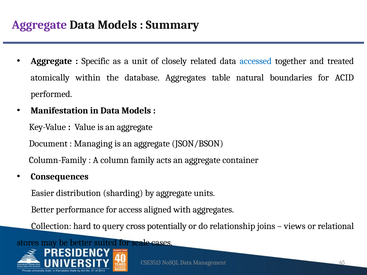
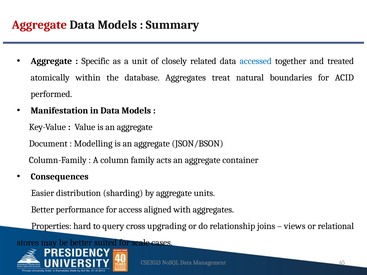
Aggregate at (39, 25) colour: purple -> red
table: table -> treat
Managing: Managing -> Modelling
Collection: Collection -> Properties
potentially: potentially -> upgrading
